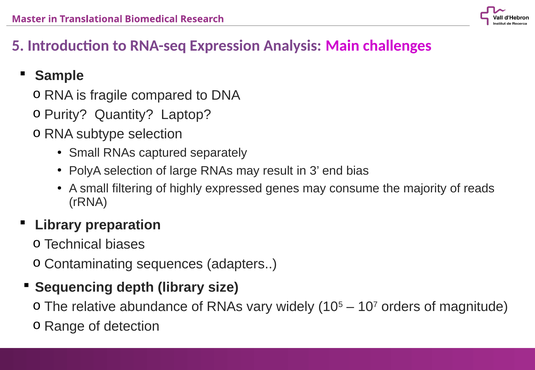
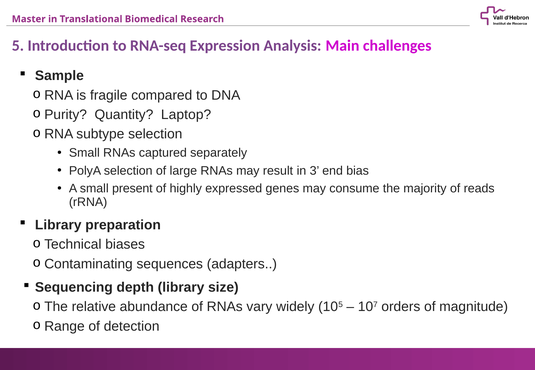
filtering: filtering -> present
